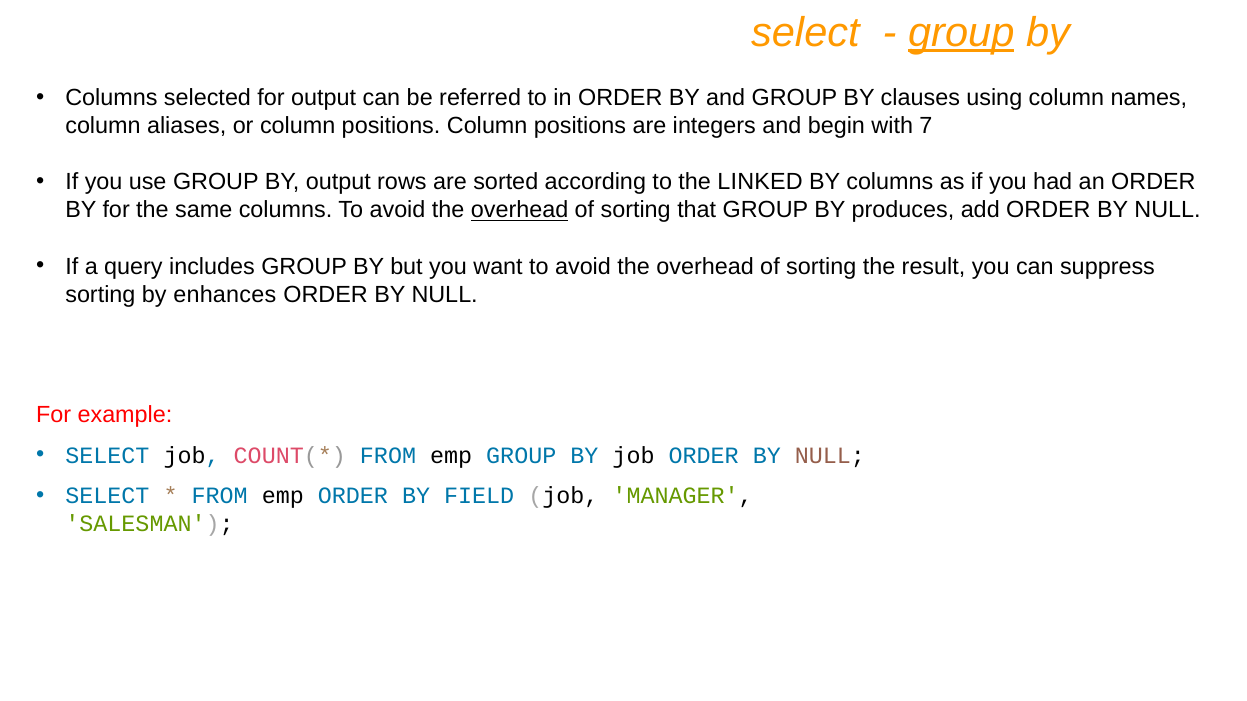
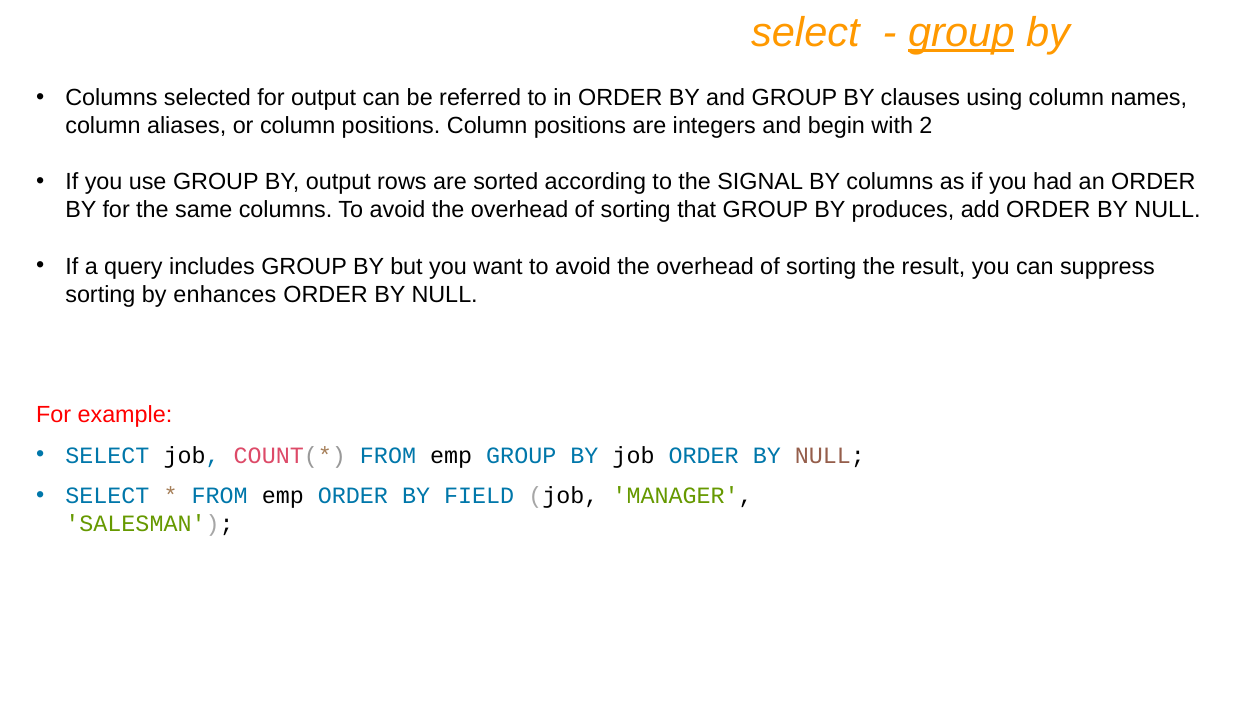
7: 7 -> 2
LINKED: LINKED -> SIGNAL
overhead at (520, 210) underline: present -> none
